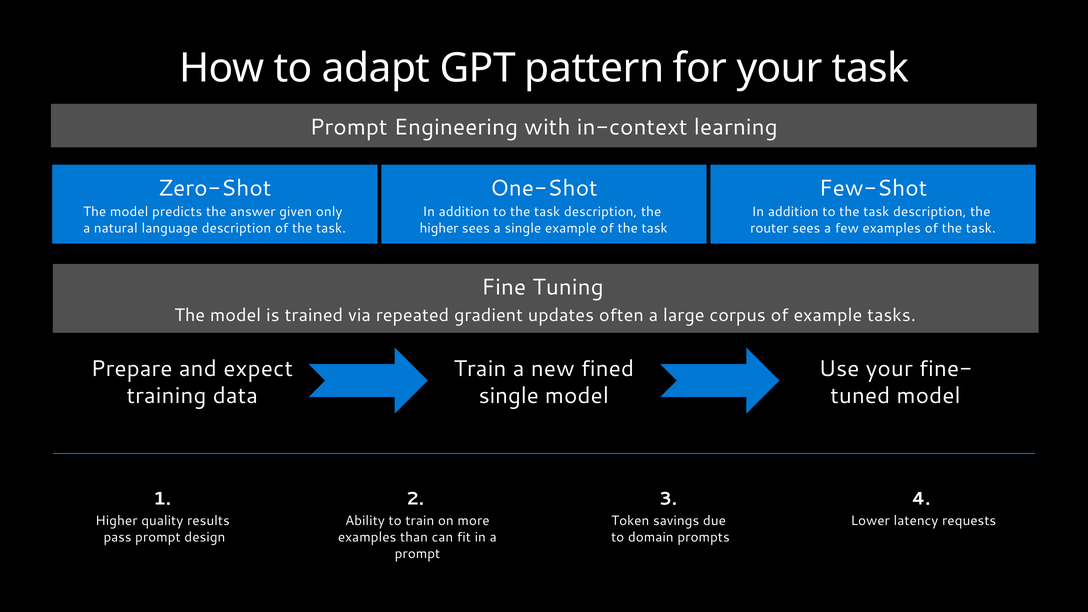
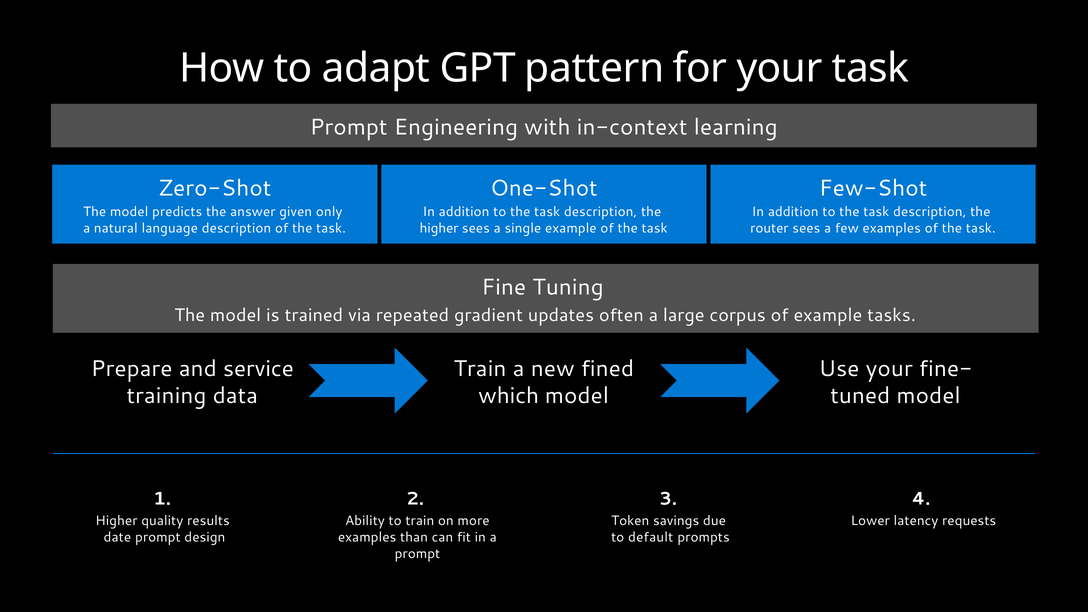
expect: expect -> service
single at (509, 396): single -> which
pass: pass -> date
domain: domain -> default
